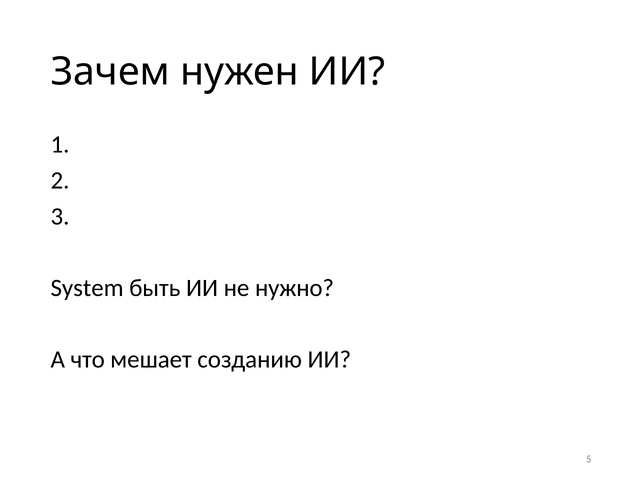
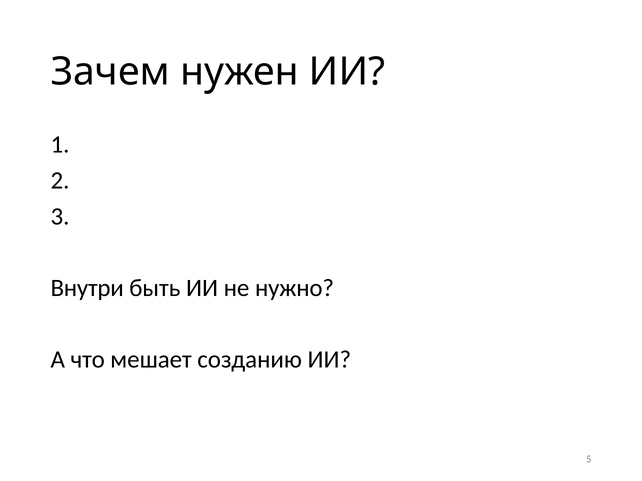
System: System -> Внутри
